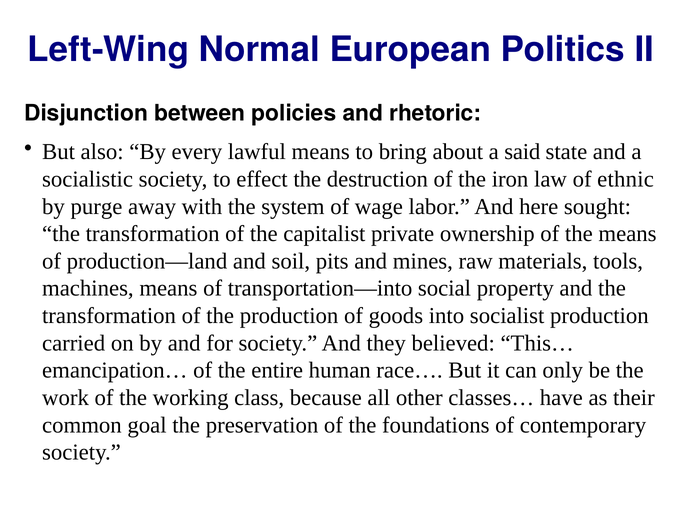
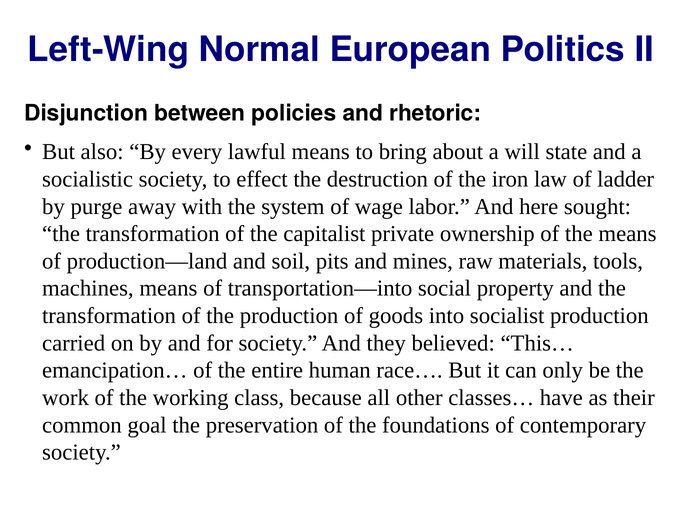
said: said -> will
ethnic: ethnic -> ladder
